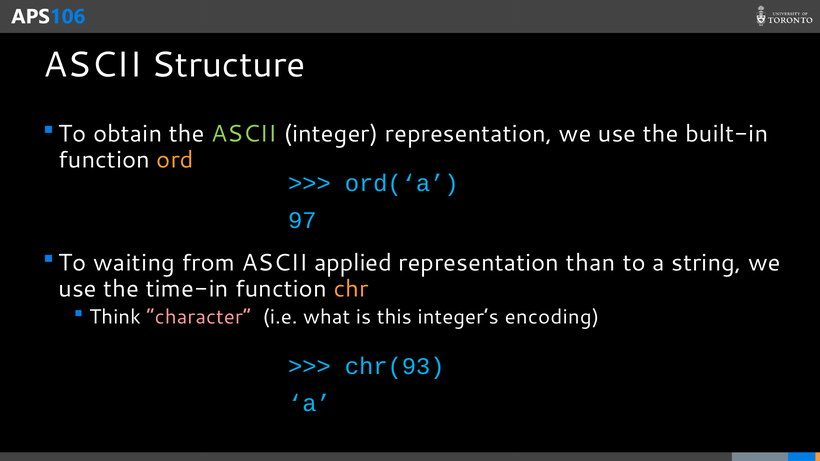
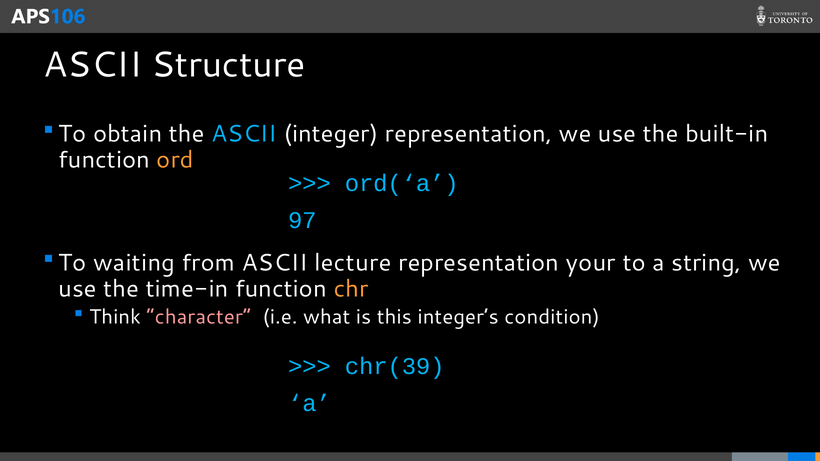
ASCII at (244, 134) colour: light green -> light blue
applied: applied -> lecture
than: than -> your
encoding: encoding -> condition
chr(93: chr(93 -> chr(39
